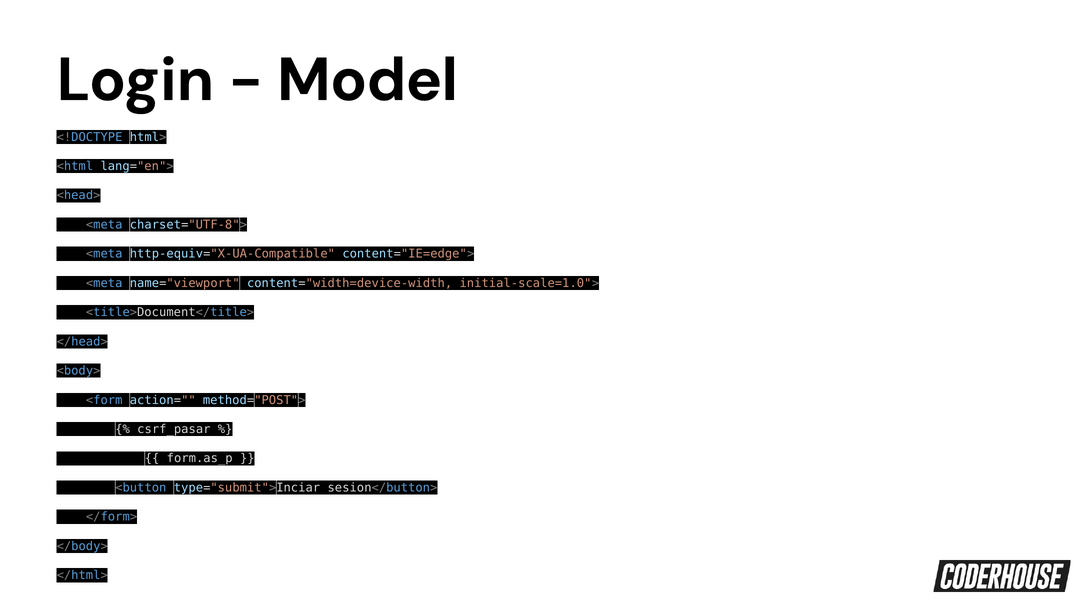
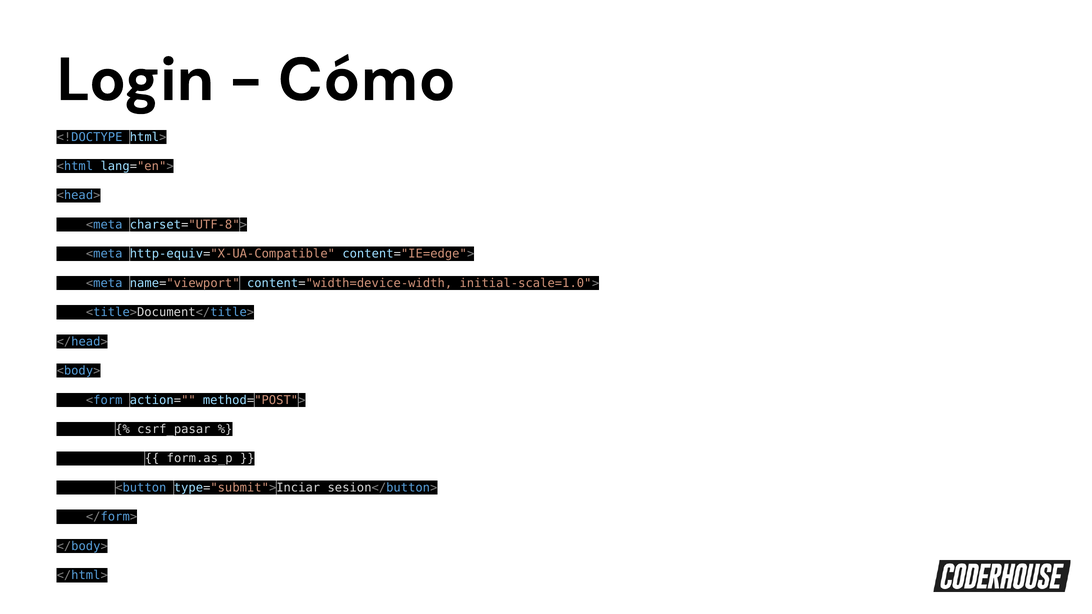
Model: Model -> Cómo
